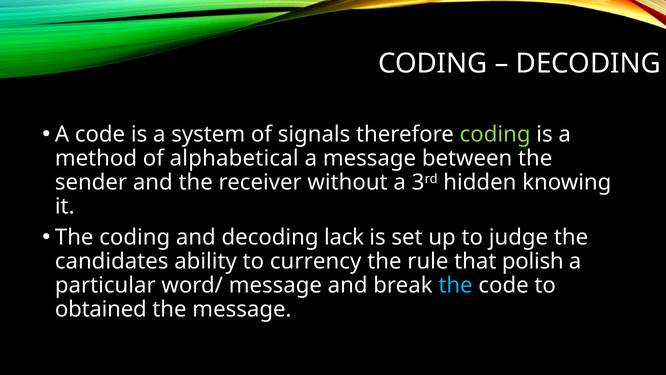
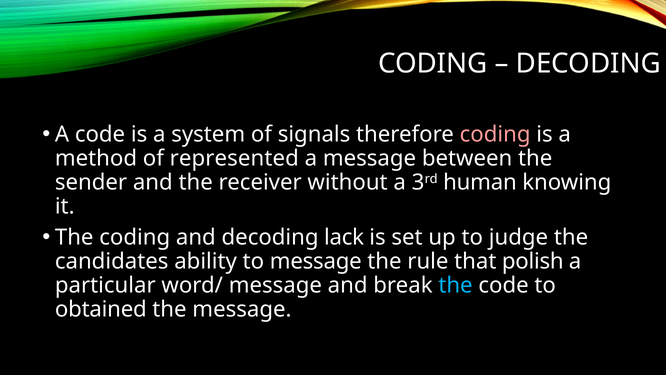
coding at (495, 134) colour: light green -> pink
alphabetical: alphabetical -> represented
hidden: hidden -> human
to currency: currency -> message
